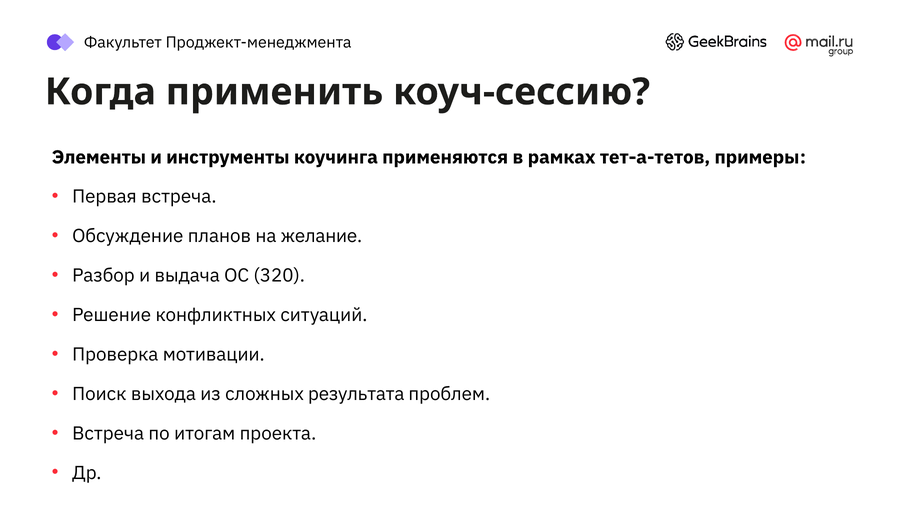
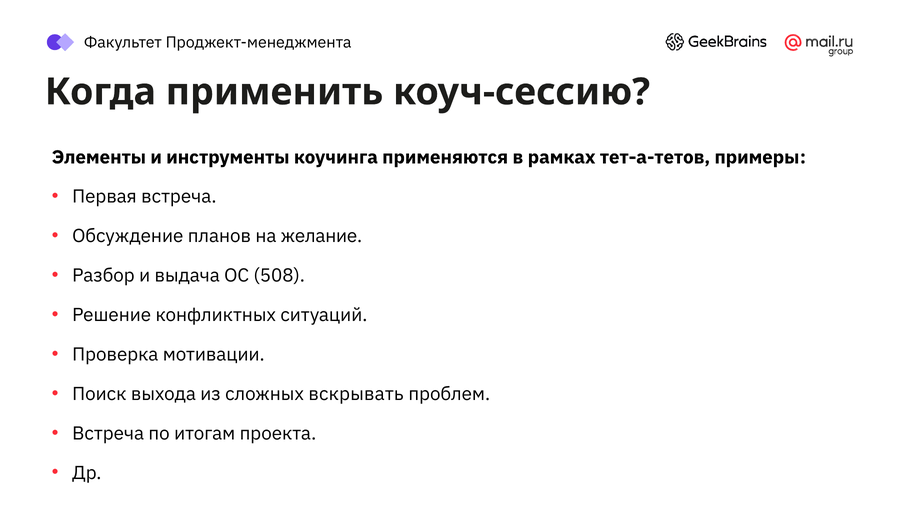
320: 320 -> 508
результата: результата -> вскрывать
